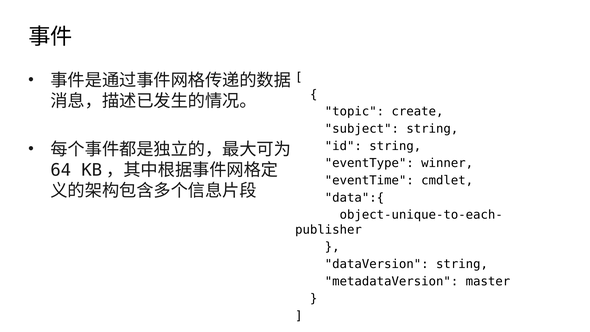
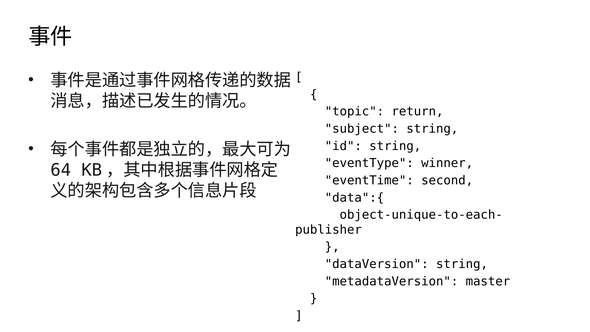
create: create -> return
cmdlet: cmdlet -> second
